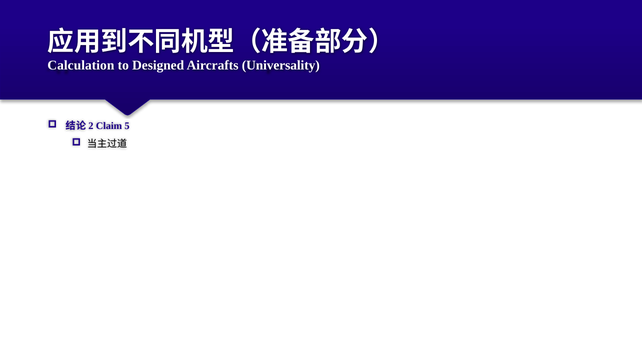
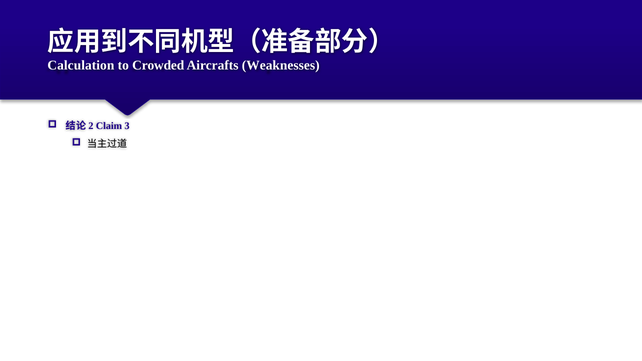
Designed: Designed -> Crowded
Universality: Universality -> Weaknesses
5: 5 -> 3
